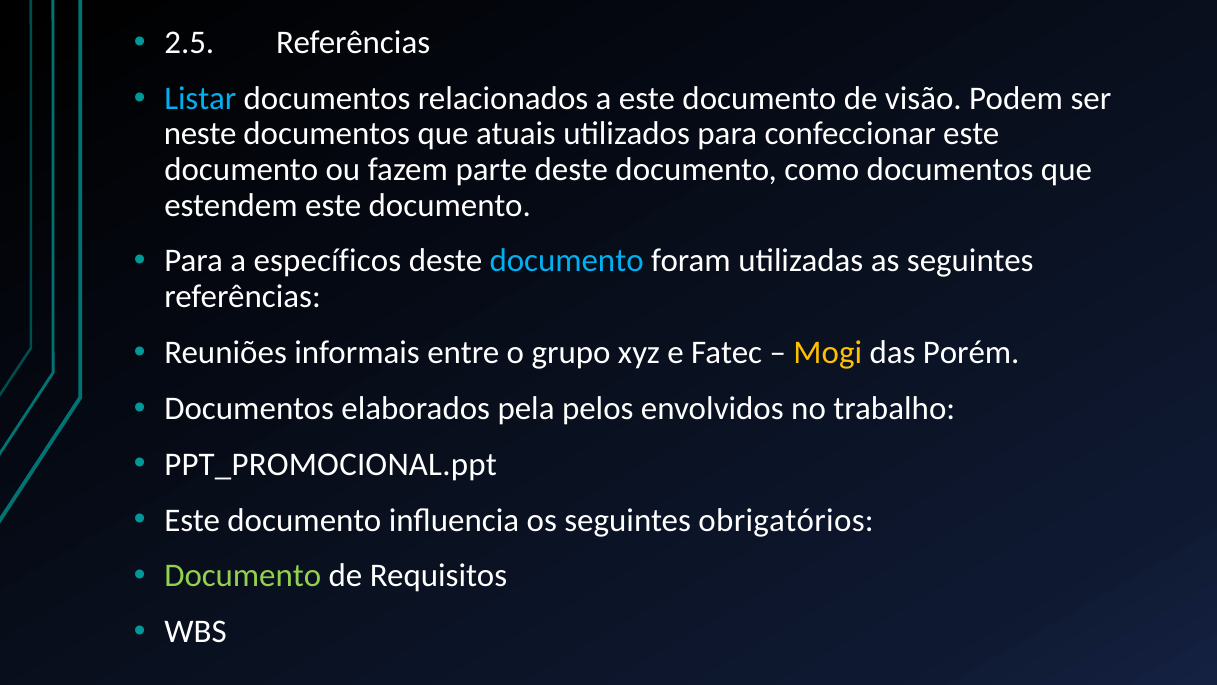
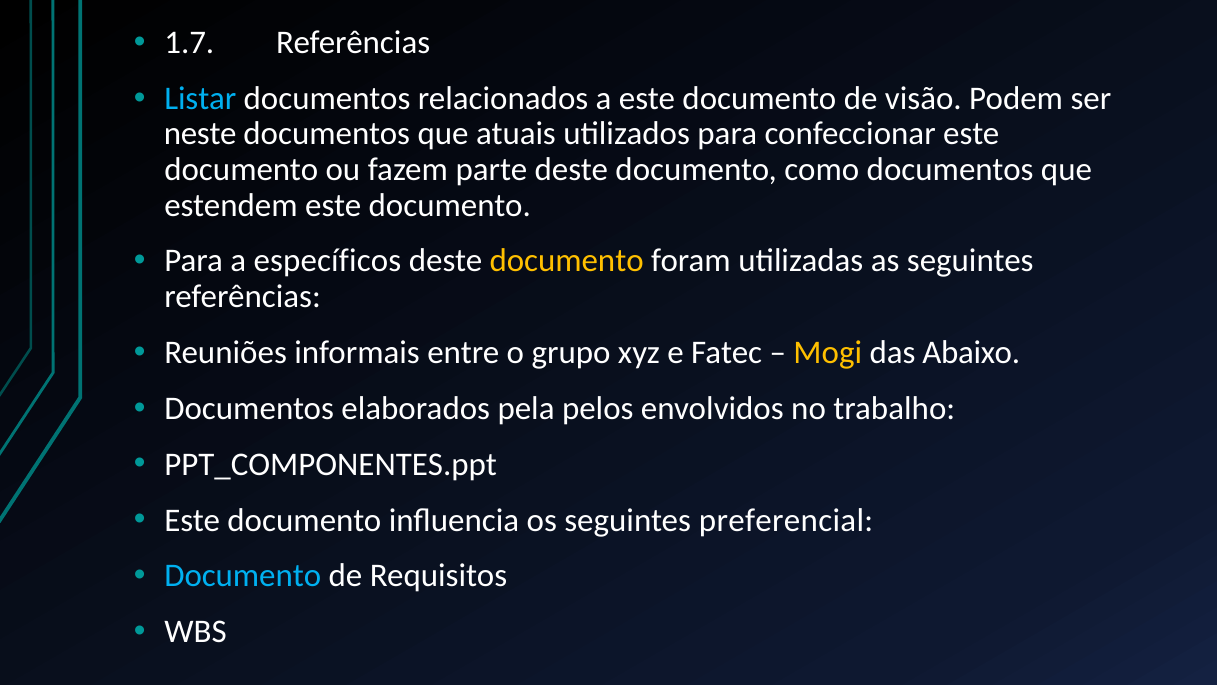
2.5: 2.5 -> 1.7
documento at (567, 261) colour: light blue -> yellow
Porém: Porém -> Abaixo
PPT_PROMOCIONAL.ppt: PPT_PROMOCIONAL.ppt -> PPT_COMPONENTES.ppt
obrigatórios: obrigatórios -> preferencial
Documento at (243, 576) colour: light green -> light blue
